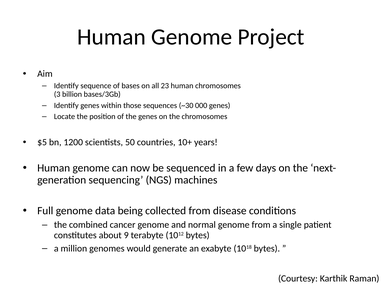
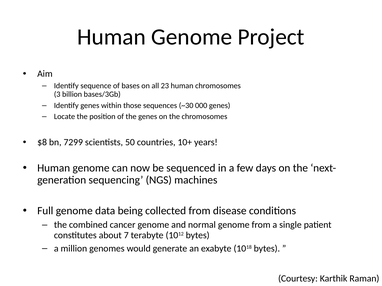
$5: $5 -> $8
1200: 1200 -> 7299
9: 9 -> 7
